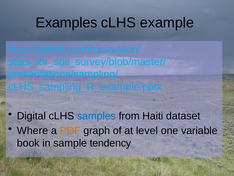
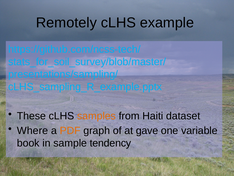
Examples: Examples -> Remotely
Digital: Digital -> These
samples colour: blue -> orange
level: level -> gave
